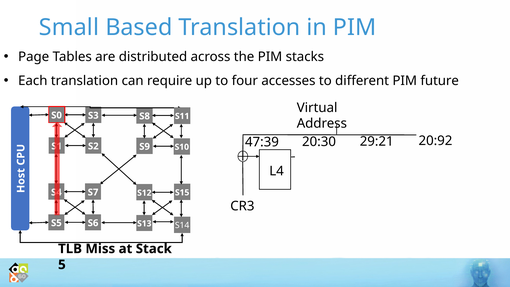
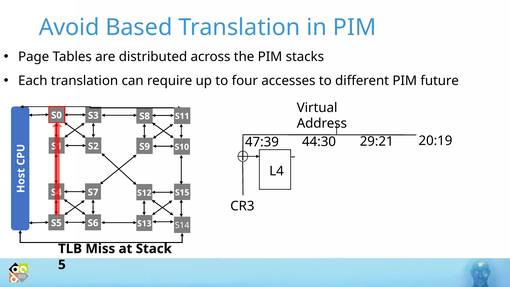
Small: Small -> Avoid
20:30: 20:30 -> 44:30
20:92: 20:92 -> 20:19
